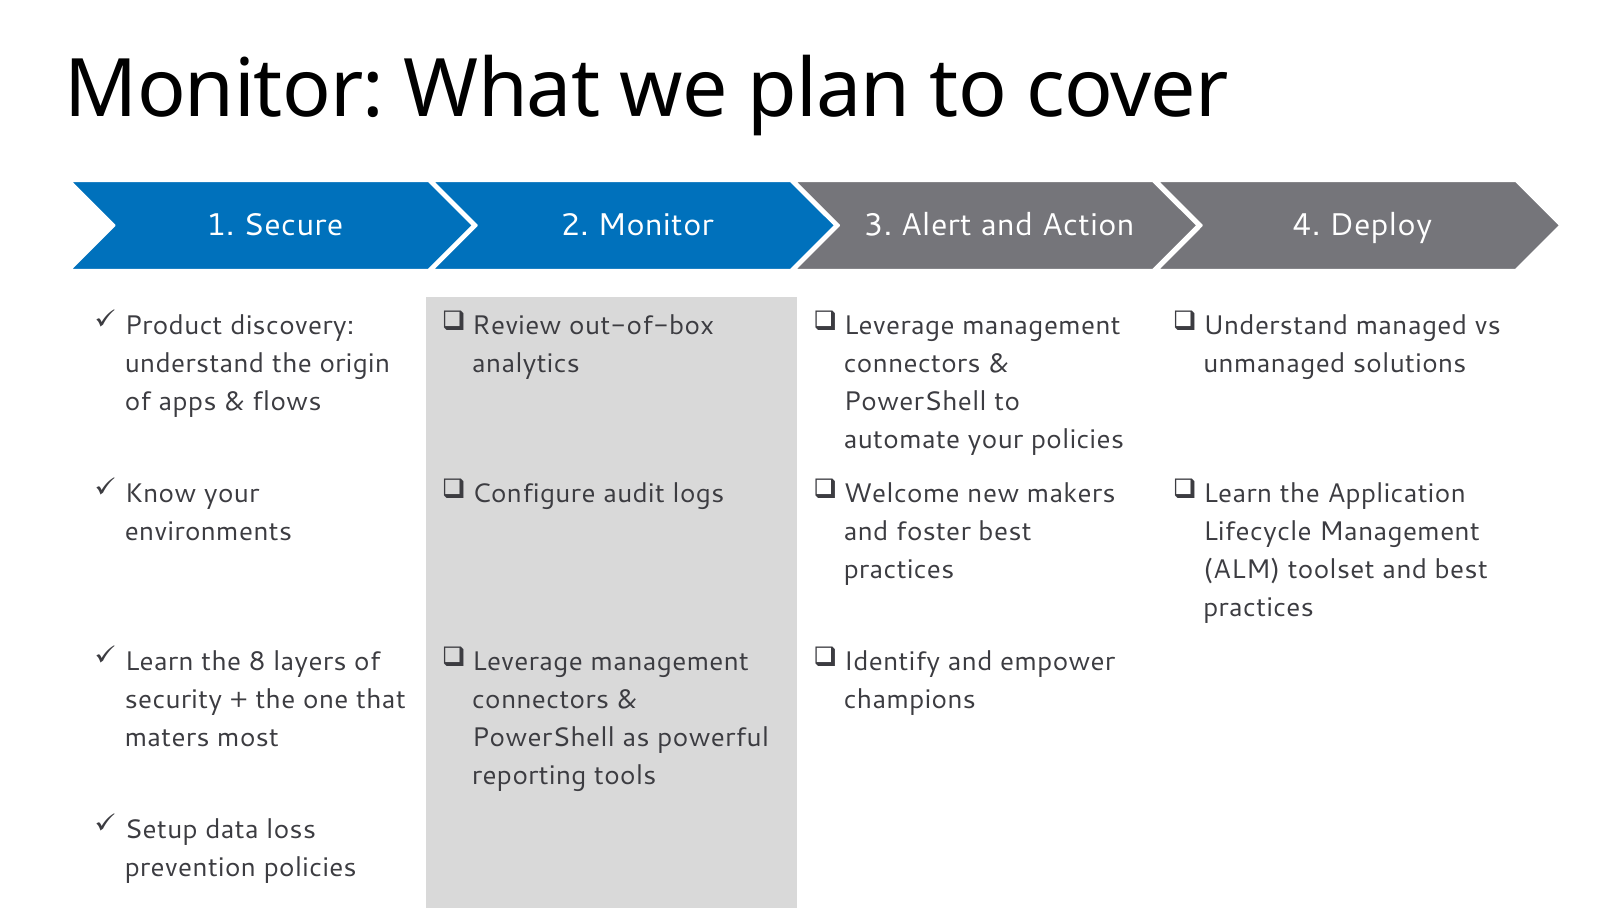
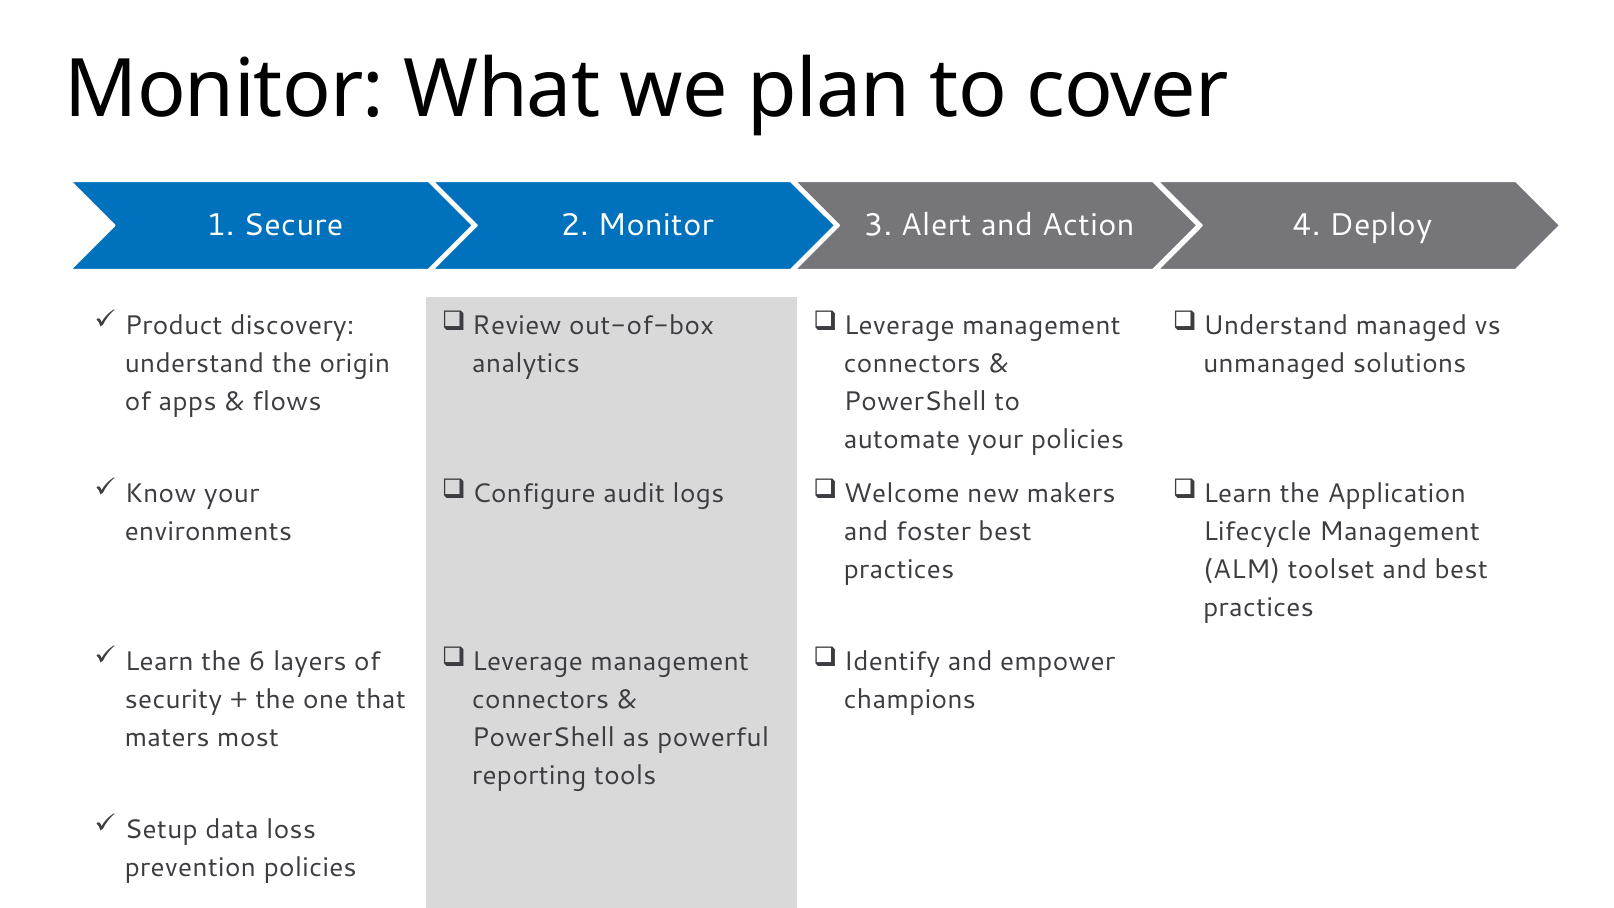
8: 8 -> 6
